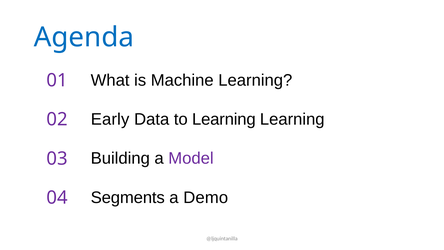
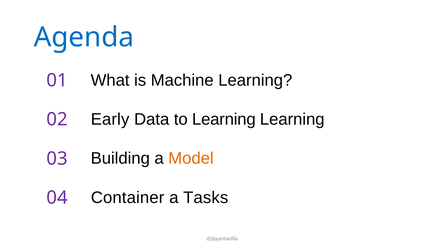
Model colour: purple -> orange
Segments: Segments -> Container
Demo: Demo -> Tasks
